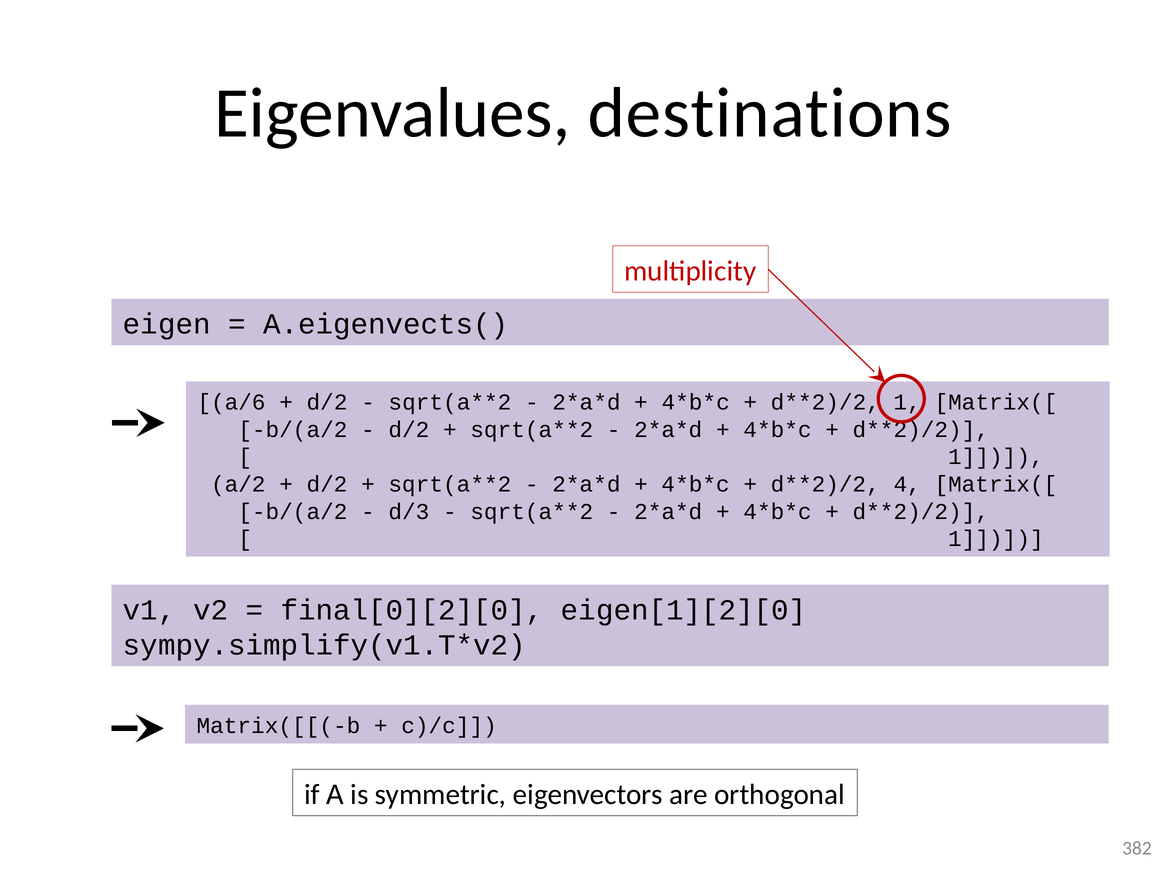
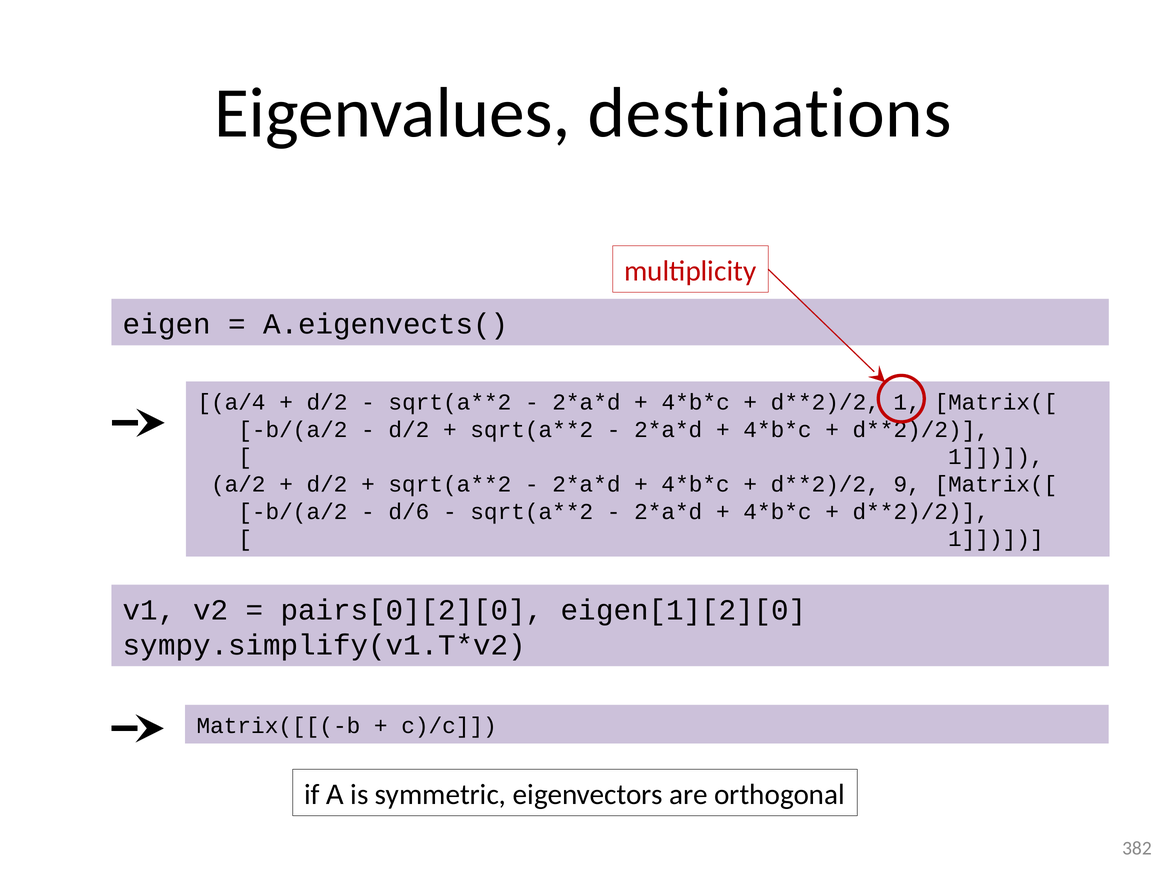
a/6: a/6 -> a/4
4: 4 -> 9
d/3: d/3 -> d/6
final[0][2][0: final[0][2][0 -> pairs[0][2][0
